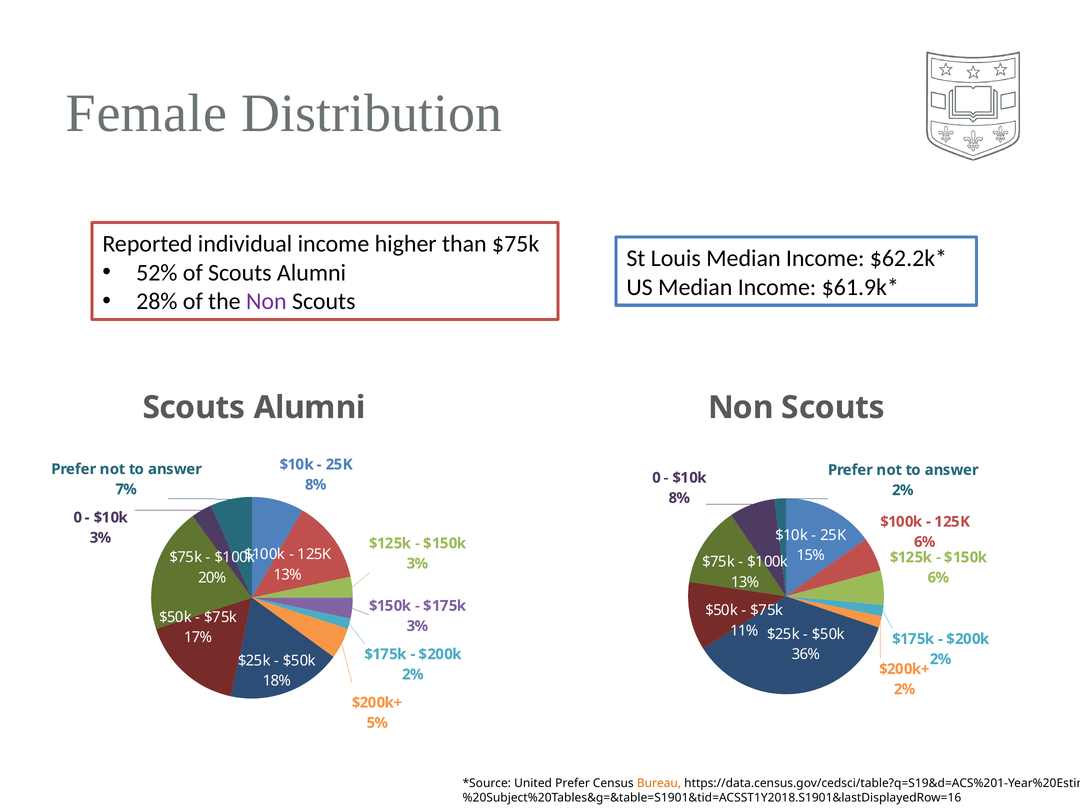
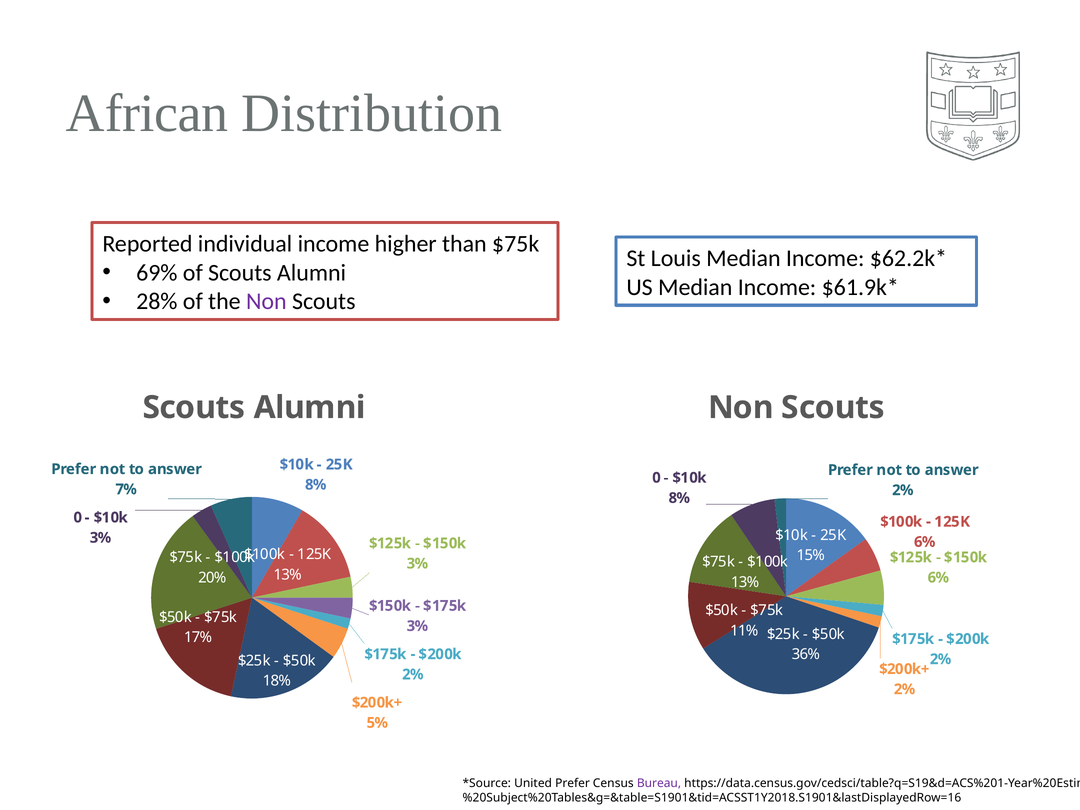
Female: Female -> African
52%: 52% -> 69%
Bureau colour: orange -> purple
